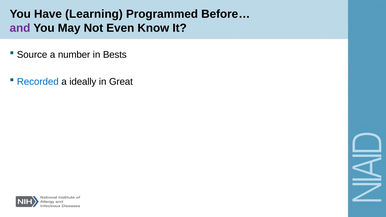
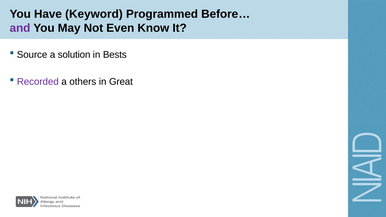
Learning: Learning -> Keyword
number: number -> solution
Recorded colour: blue -> purple
ideally: ideally -> others
